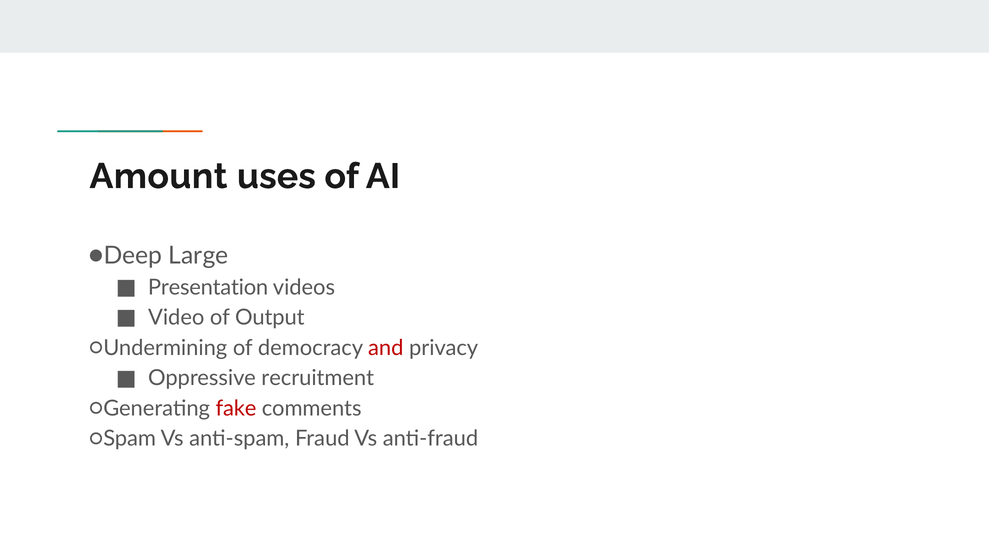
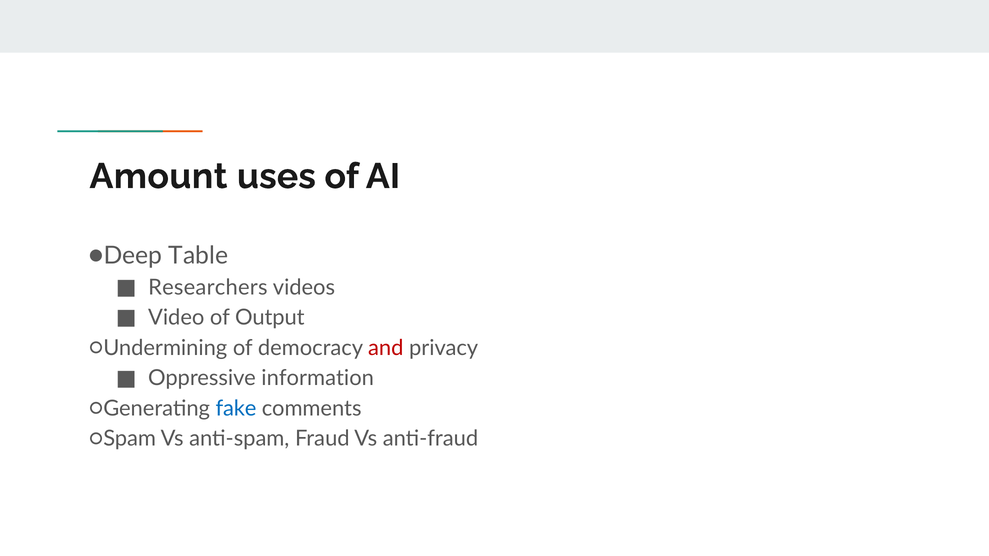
Large: Large -> Table
Presentation: Presentation -> Researchers
recruitment: recruitment -> information
fake colour: red -> blue
